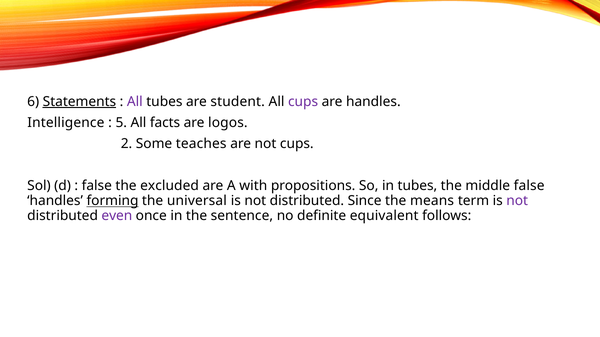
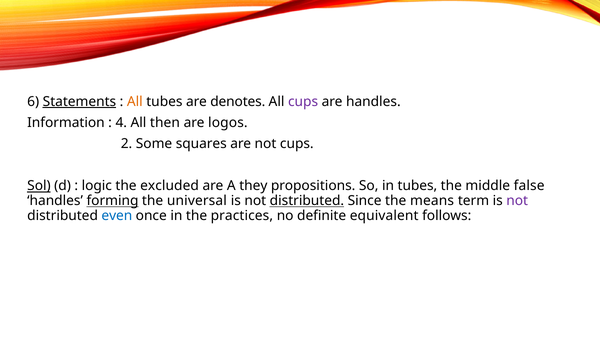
All at (135, 102) colour: purple -> orange
student: student -> denotes
Intelligence: Intelligence -> Information
5: 5 -> 4
facts: facts -> then
teaches: teaches -> squares
Sol underline: none -> present
false at (97, 186): false -> logic
with: with -> they
distributed at (307, 201) underline: none -> present
even colour: purple -> blue
sentence: sentence -> practices
